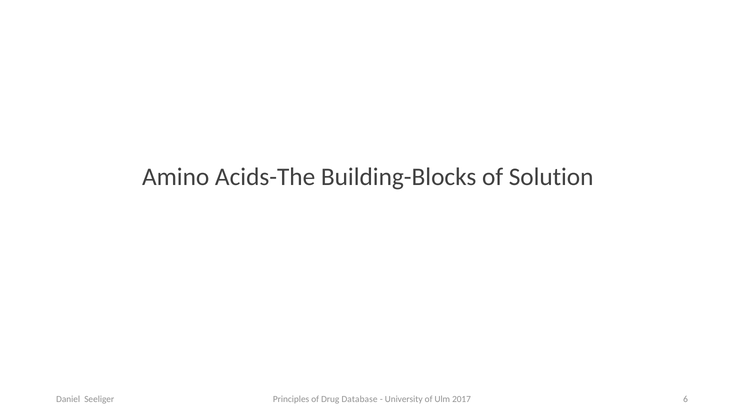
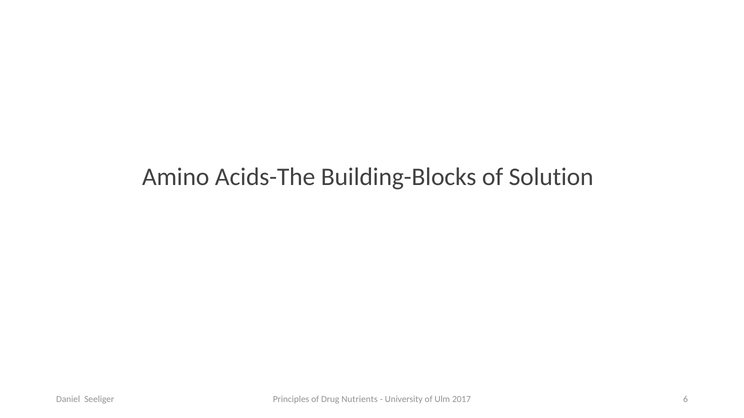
Database: Database -> Nutrients
